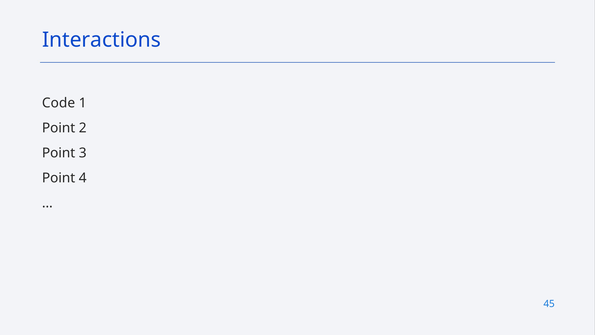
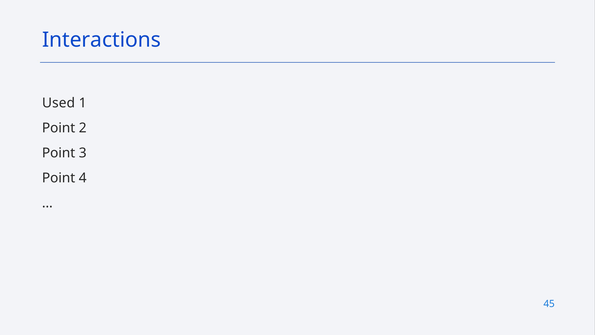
Code: Code -> Used
